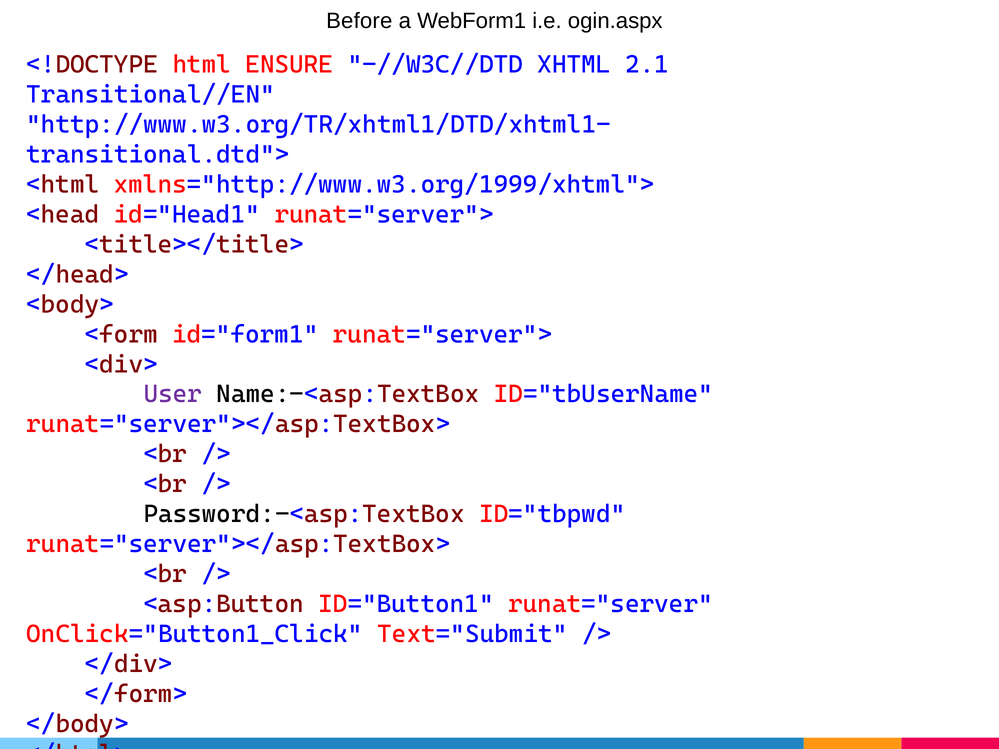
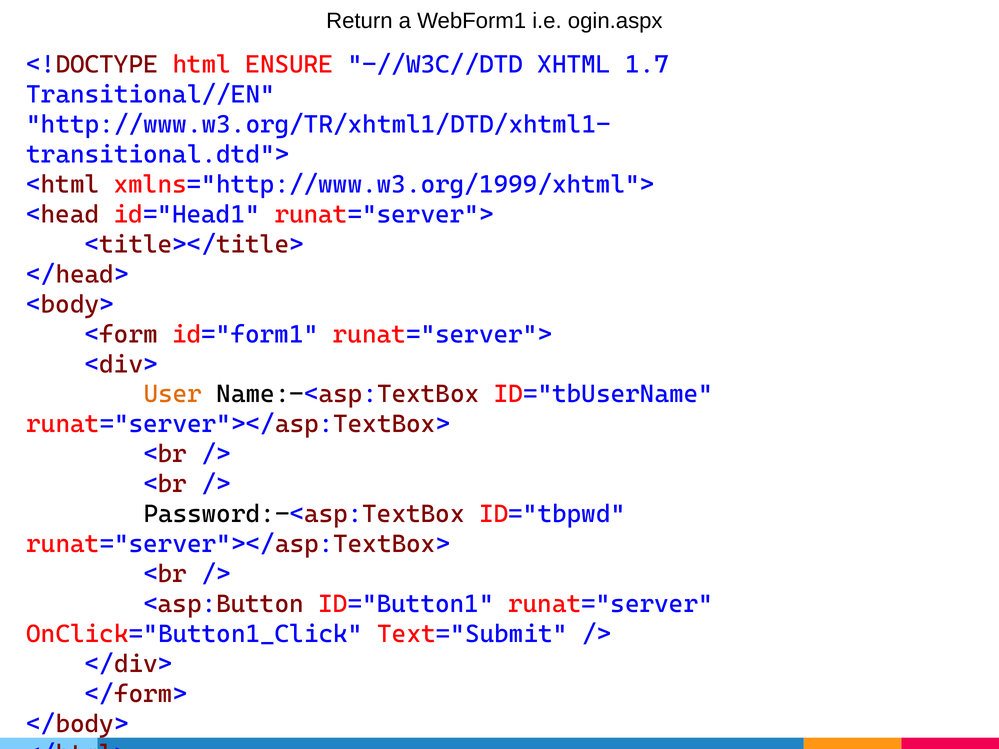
Before: Before -> Return
2.1: 2.1 -> 1.7
User colour: purple -> orange
